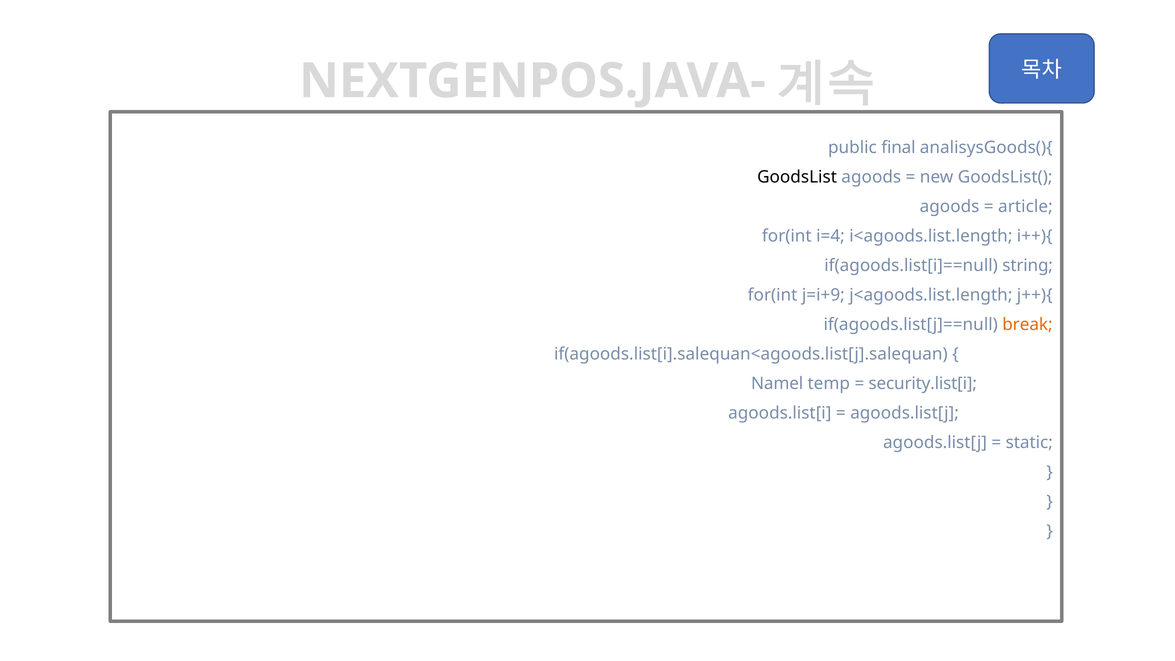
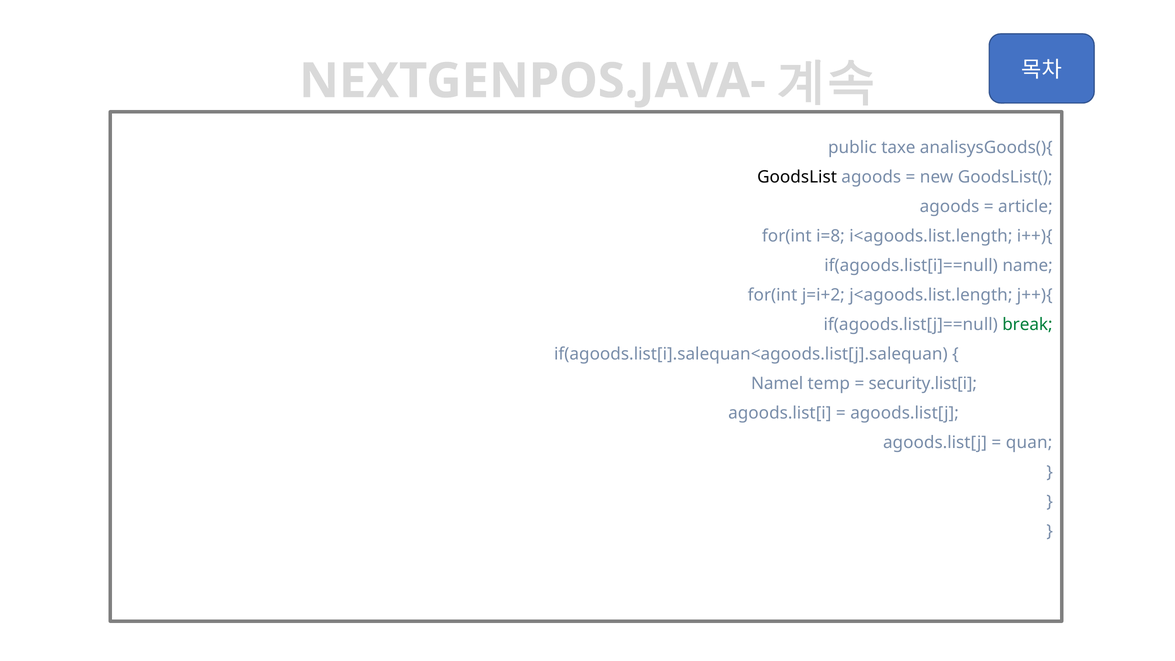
final: final -> taxe
i=4: i=4 -> i=8
string: string -> name
j=i+9: j=i+9 -> j=i+2
break colour: orange -> green
static: static -> quan
